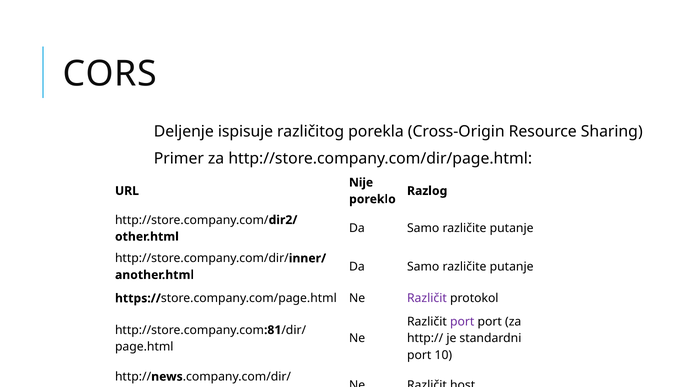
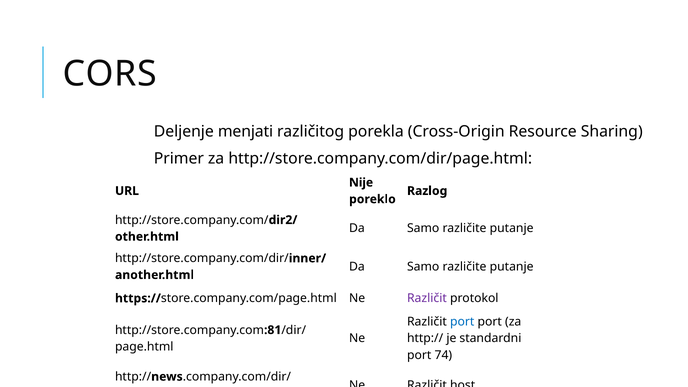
ispisuje: ispisuje -> menjati
port at (462, 322) colour: purple -> blue
10: 10 -> 74
